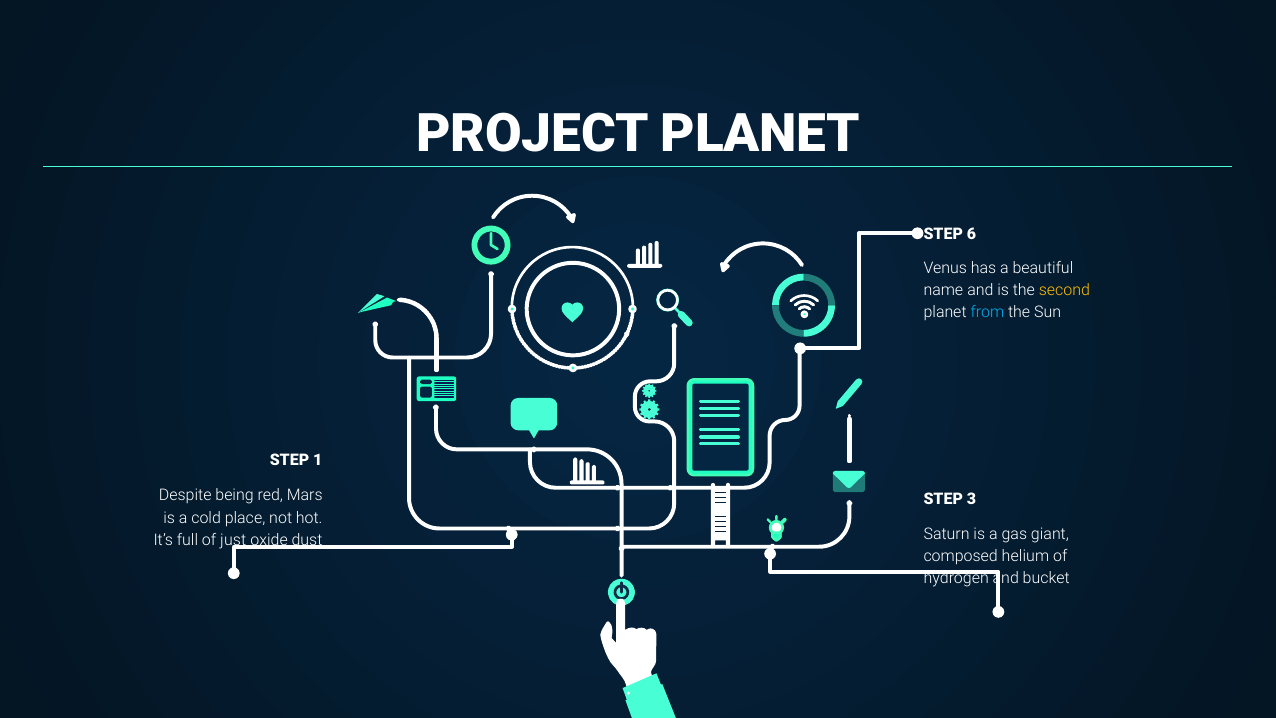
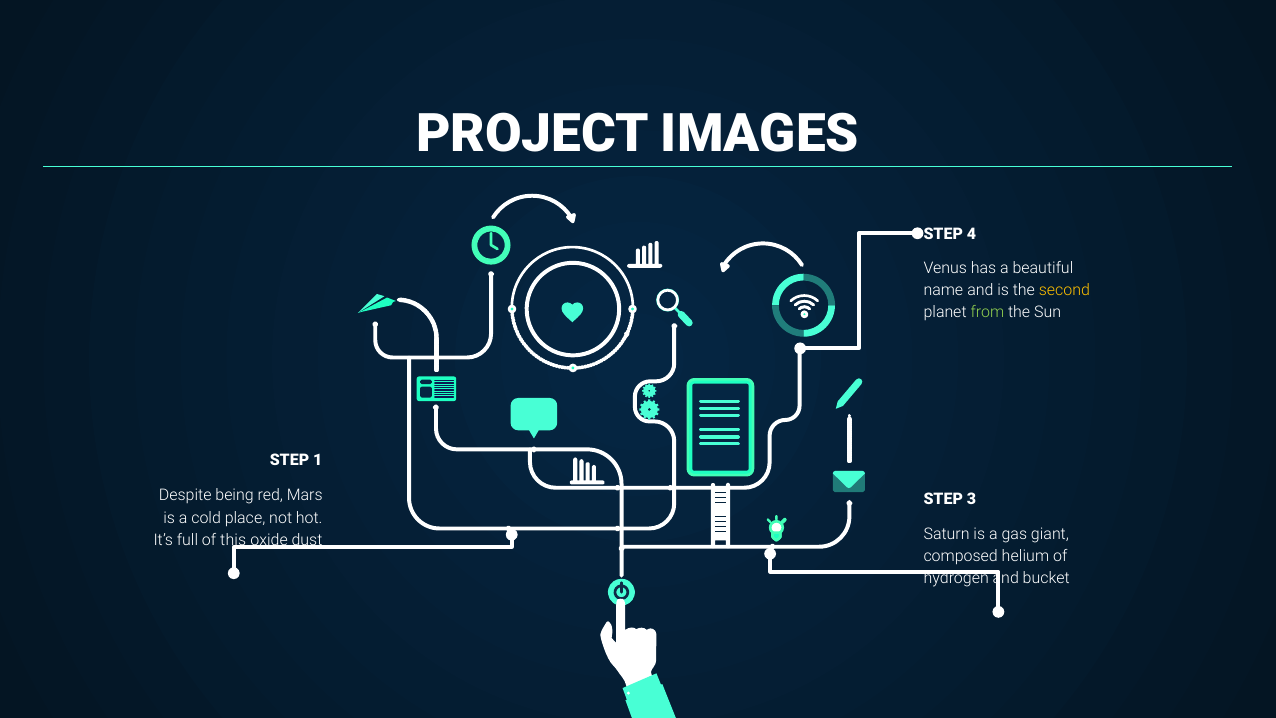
PROJECT PLANET: PLANET -> IMAGES
6: 6 -> 4
from colour: light blue -> light green
just: just -> this
